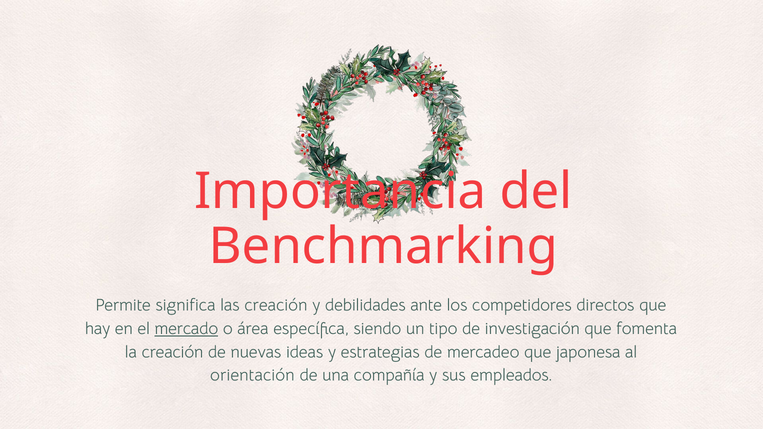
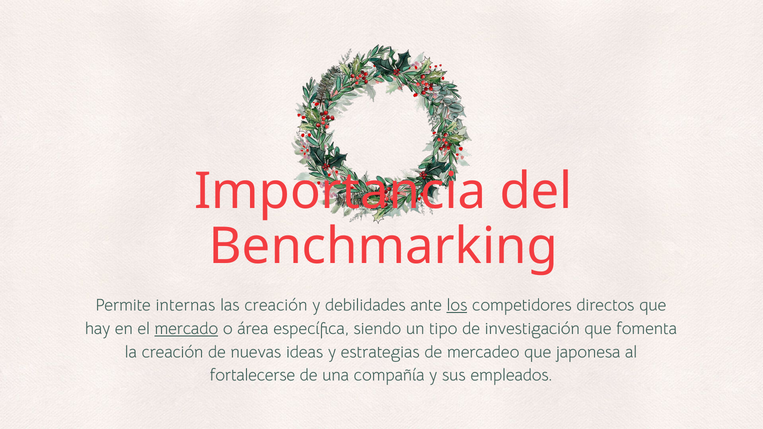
significa: significa -> internas
los underline: none -> present
orientación: orientación -> fortalecerse
